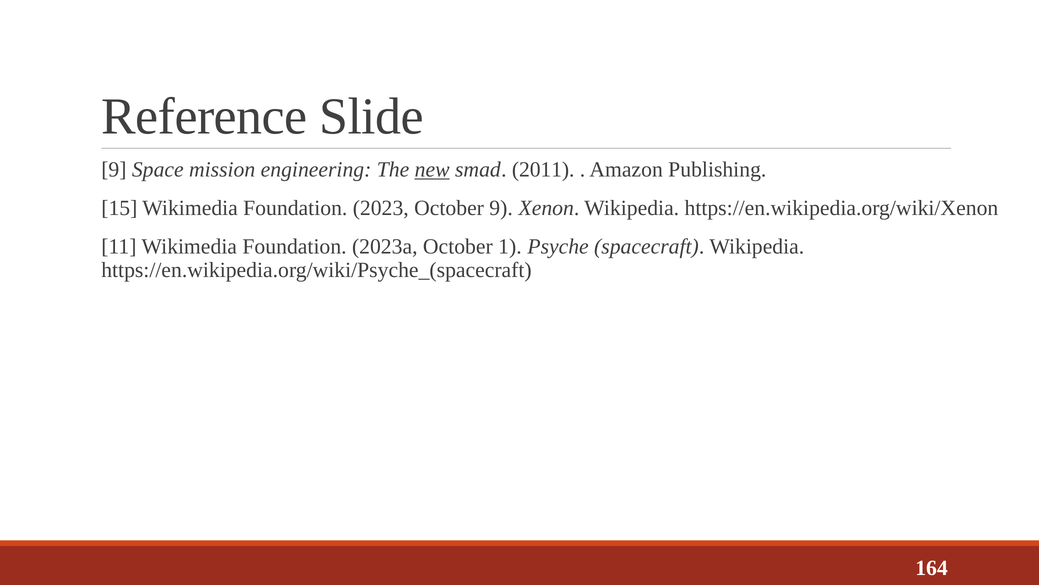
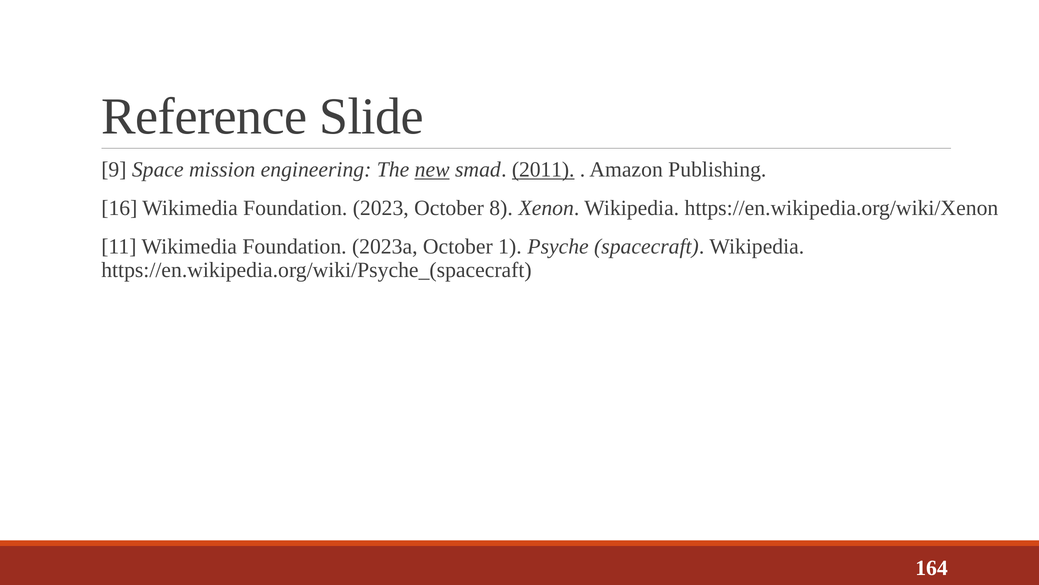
2011 underline: none -> present
15: 15 -> 16
October 9: 9 -> 8
